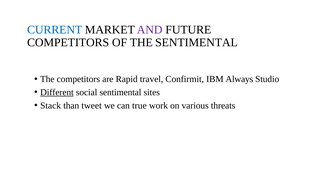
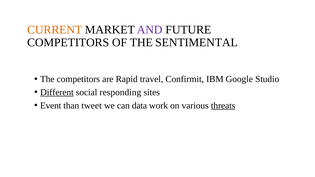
CURRENT colour: blue -> orange
Always: Always -> Google
social sentimental: sentimental -> responding
Stack: Stack -> Event
true: true -> data
threats underline: none -> present
